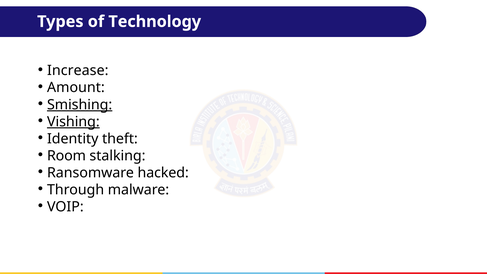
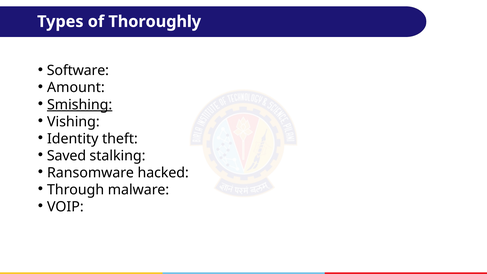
Technology: Technology -> Thoroughly
Increase: Increase -> Software
Vishing underline: present -> none
Room: Room -> Saved
